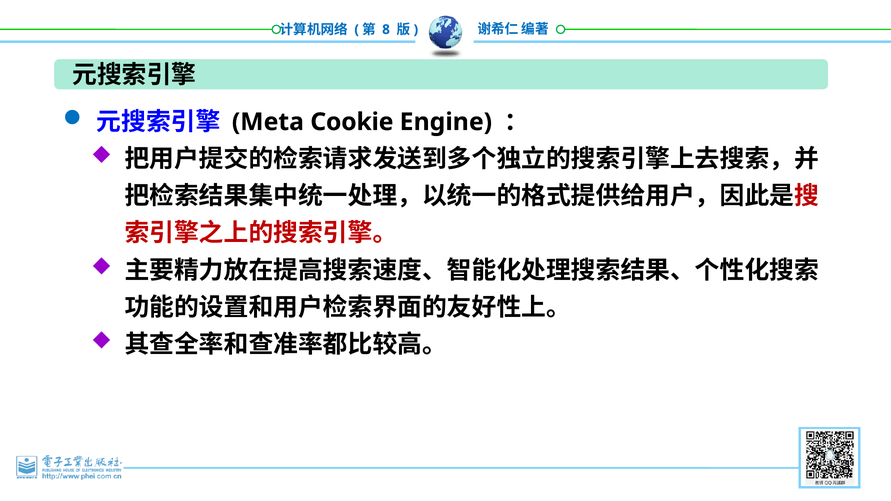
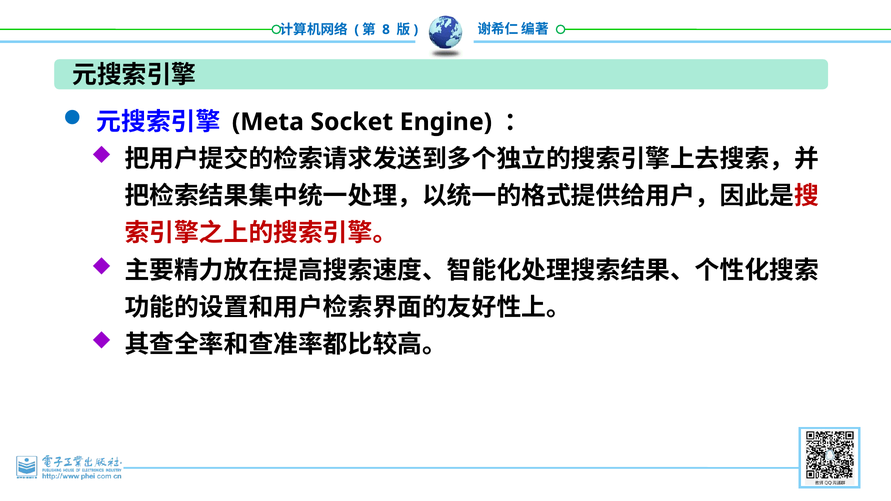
Cookie: Cookie -> Socket
